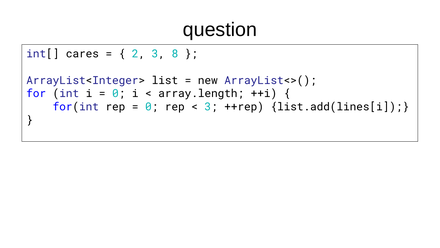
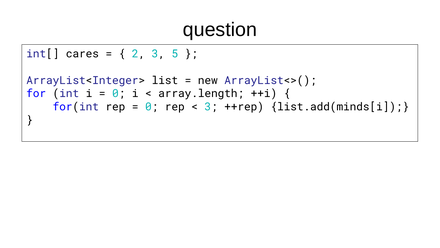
8: 8 -> 5
list.add(lines[i: list.add(lines[i -> list.add(minds[i
